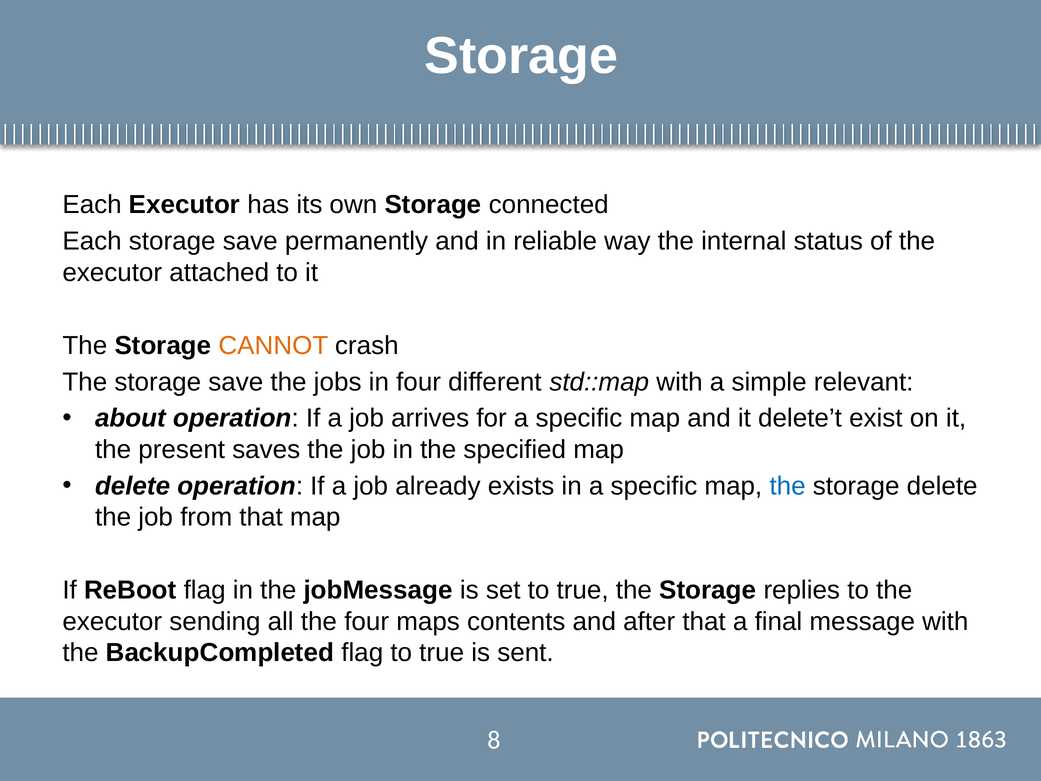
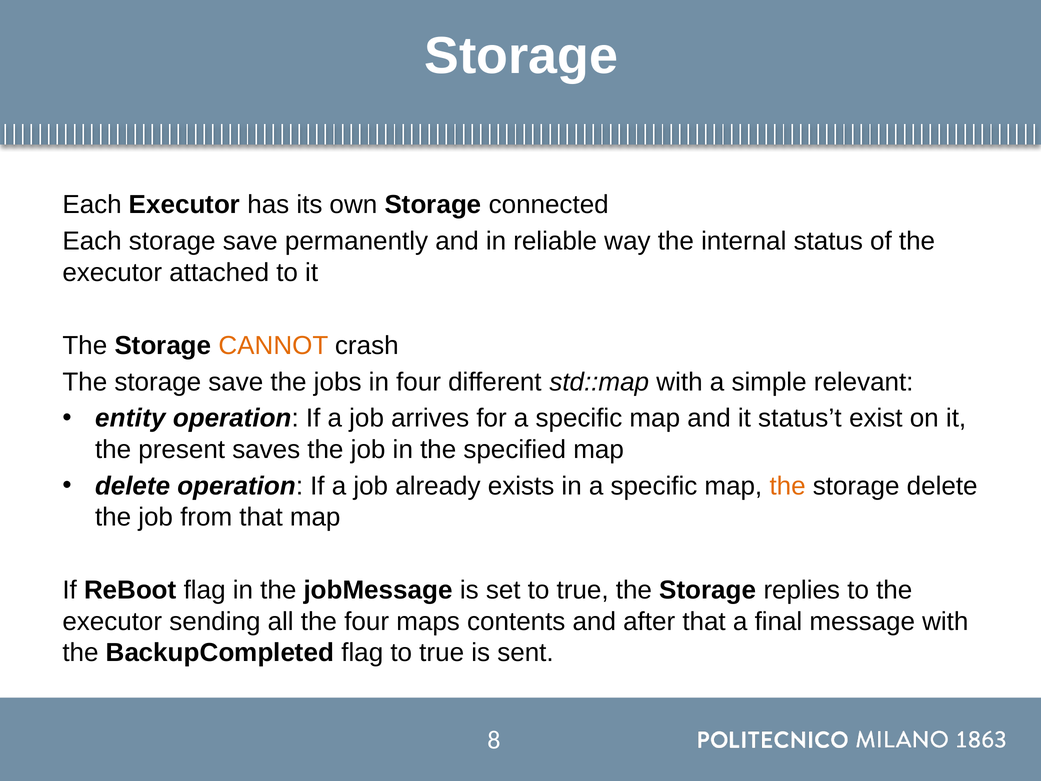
about: about -> entity
delete’t: delete’t -> status’t
the at (788, 486) colour: blue -> orange
